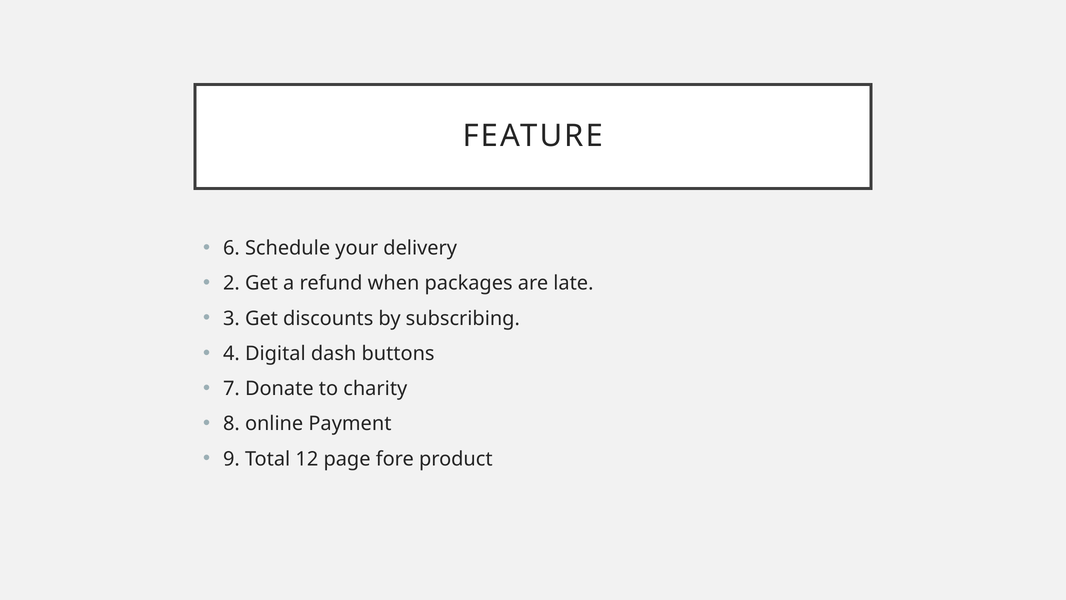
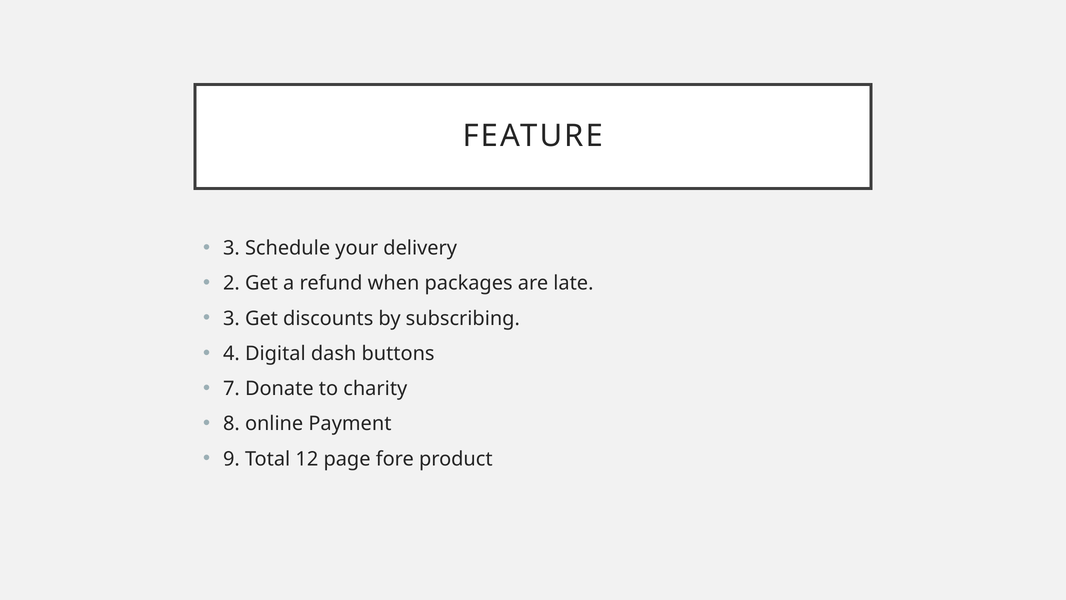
6 at (231, 248): 6 -> 3
